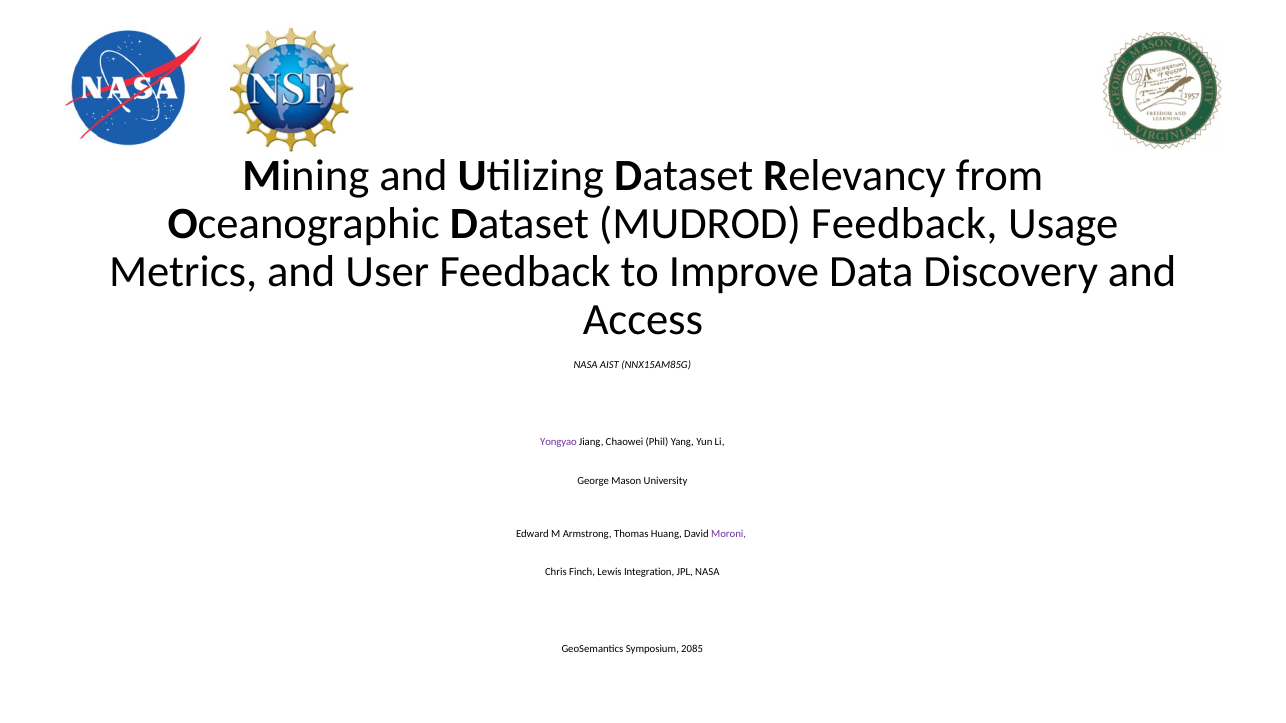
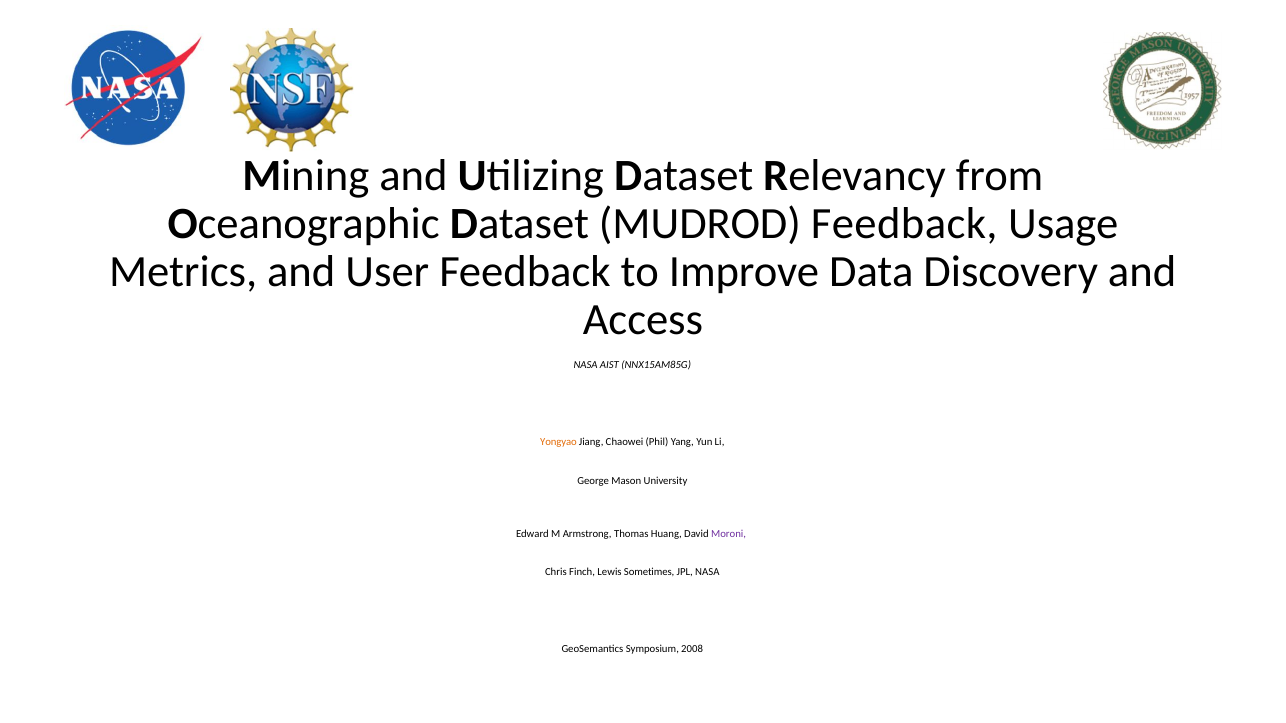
Yongyao colour: purple -> orange
Integration: Integration -> Sometimes
2085: 2085 -> 2008
